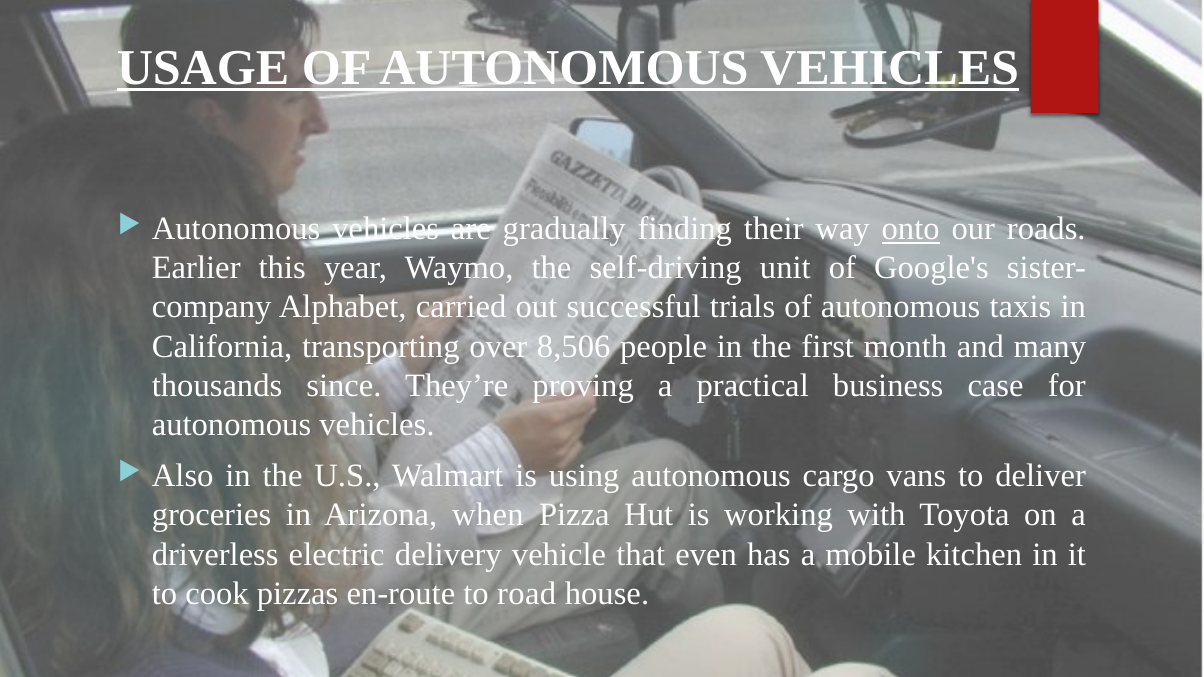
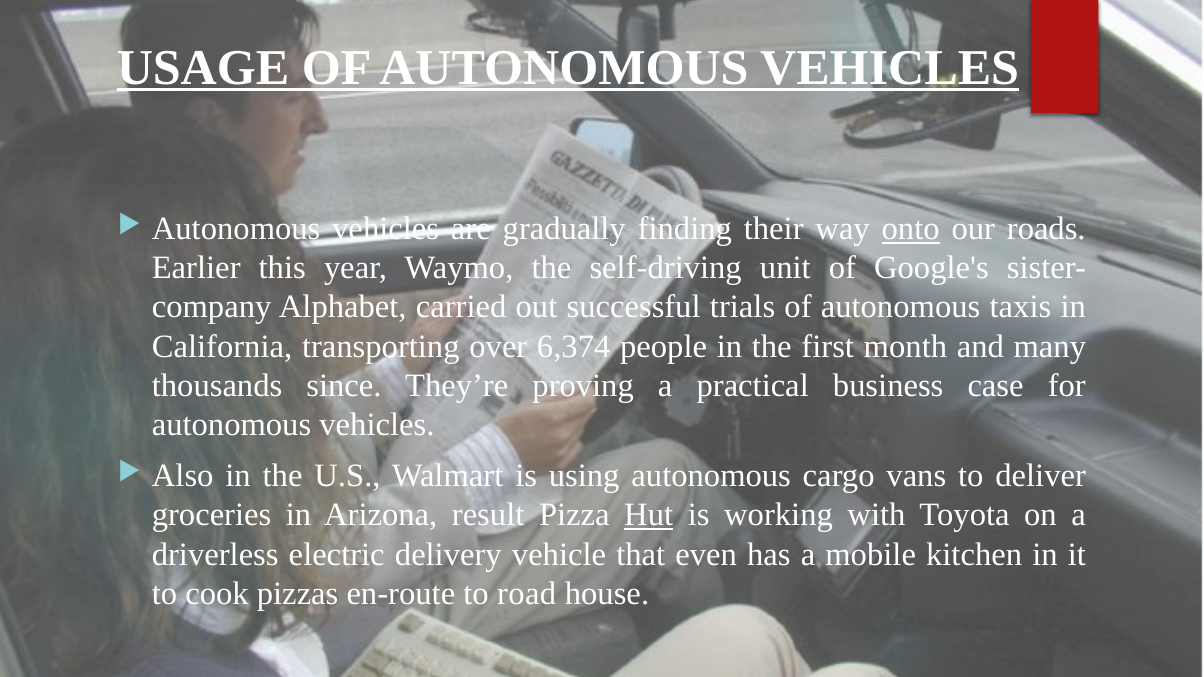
8,506: 8,506 -> 6,374
when: when -> result
Hut underline: none -> present
